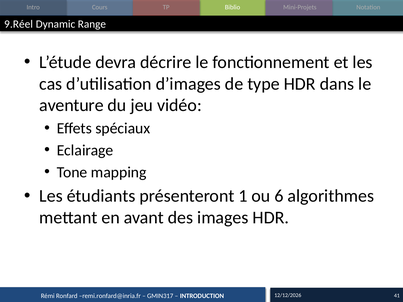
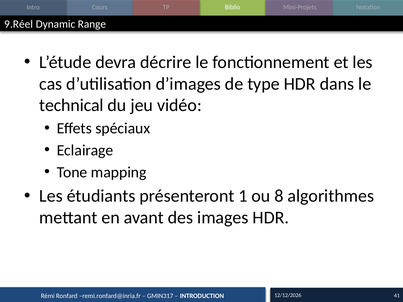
aventure: aventure -> technical
6: 6 -> 8
